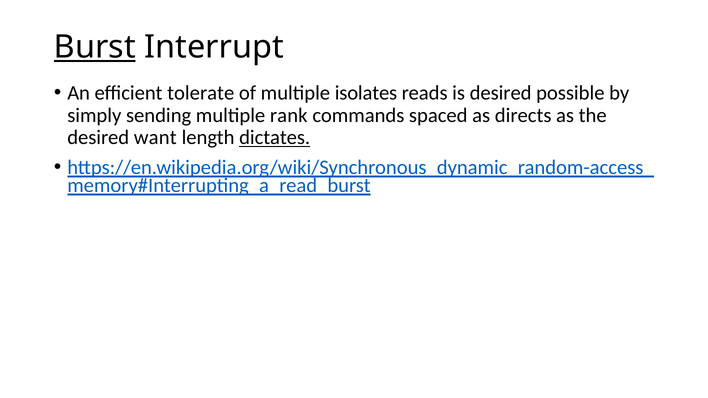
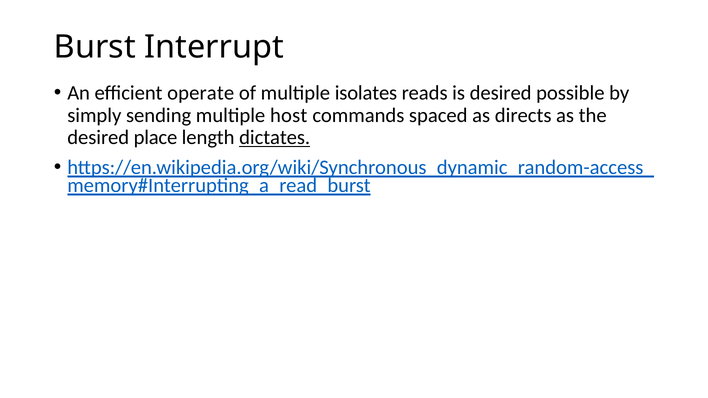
Burst underline: present -> none
tolerate: tolerate -> operate
rank: rank -> host
want: want -> place
